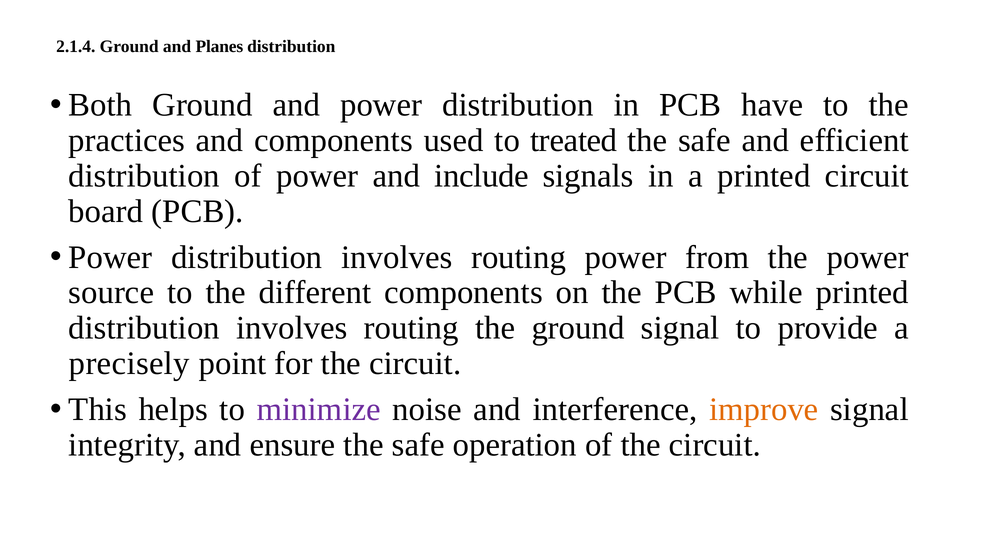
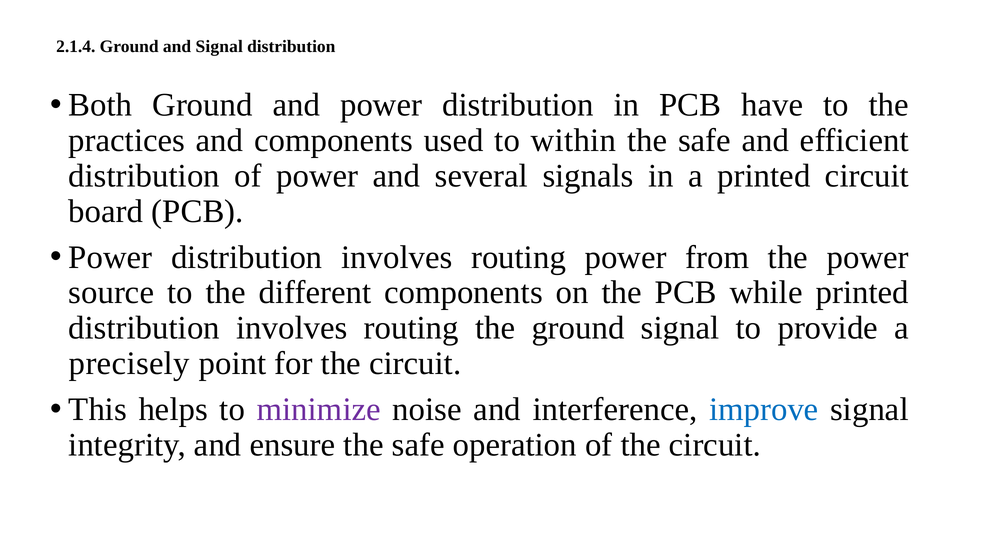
and Planes: Planes -> Signal
treated: treated -> within
include: include -> several
improve colour: orange -> blue
